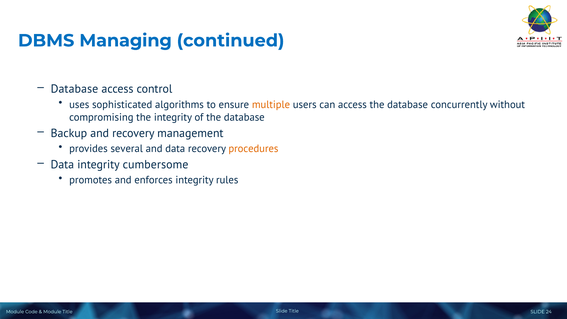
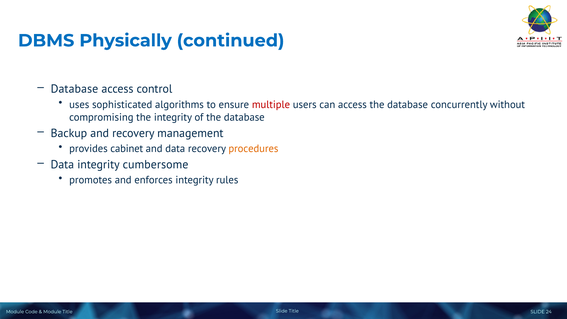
Managing: Managing -> Physically
multiple colour: orange -> red
several: several -> cabinet
